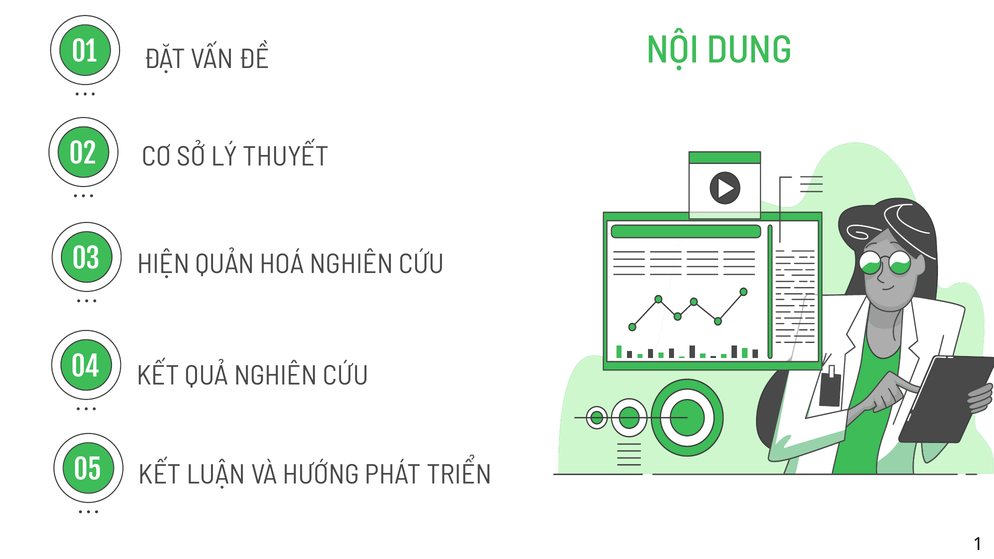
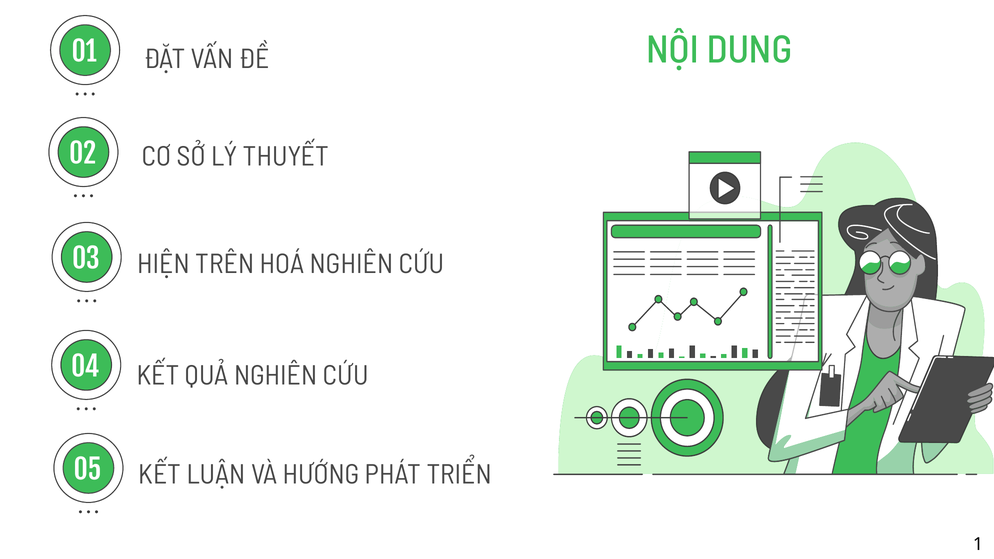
QUẢN: QUẢN -> TRÊN
